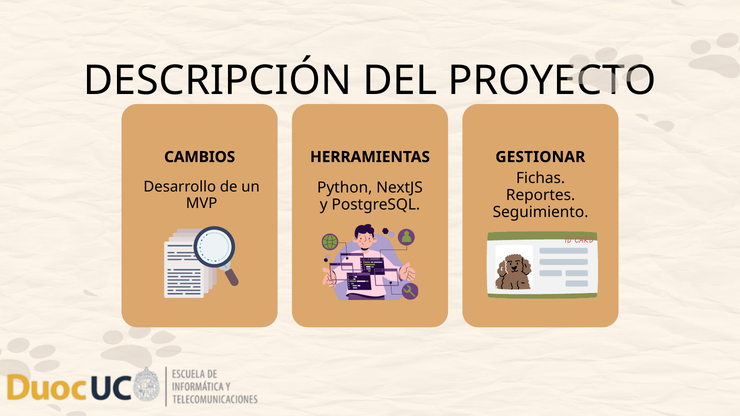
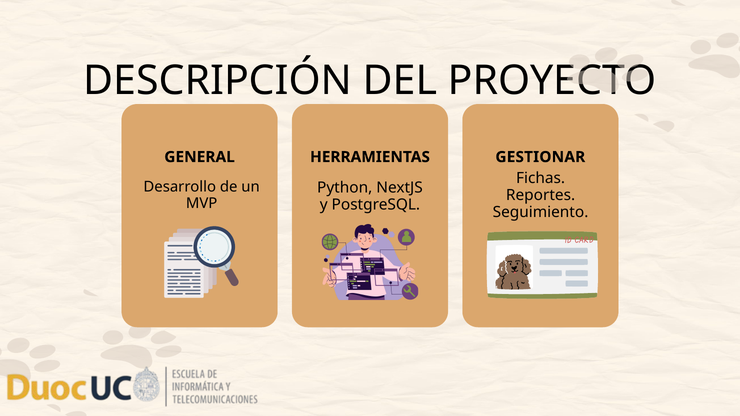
CAMBIOS: CAMBIOS -> GENERAL
